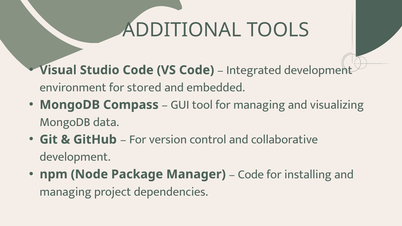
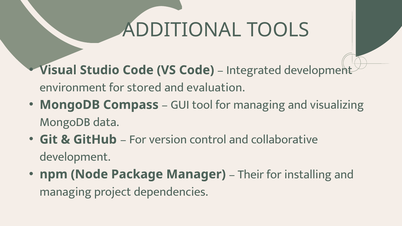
embedded: embedded -> evaluation
Code at (251, 174): Code -> Their
